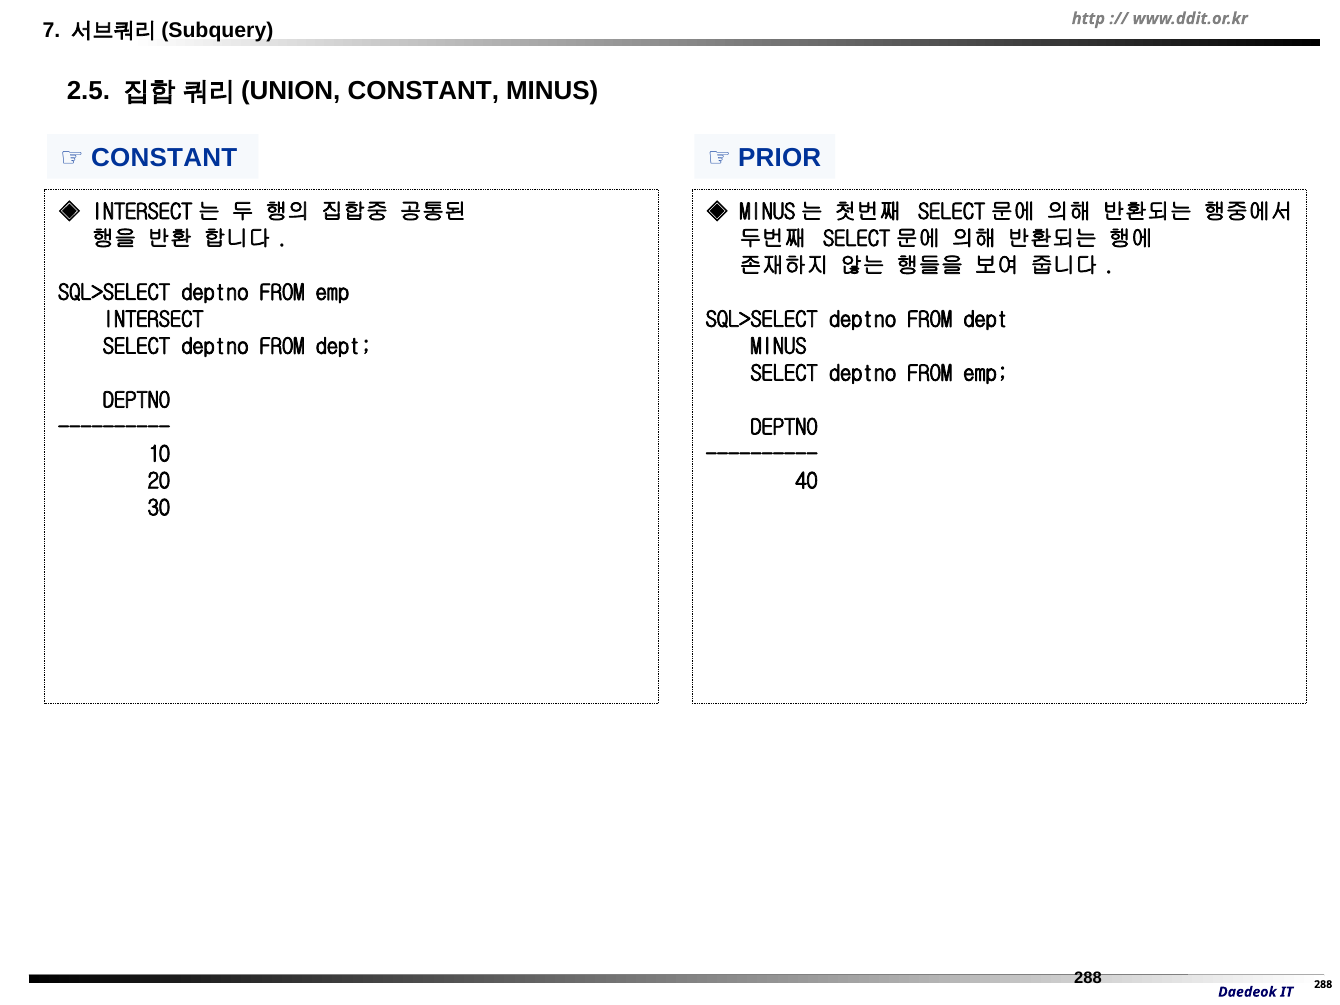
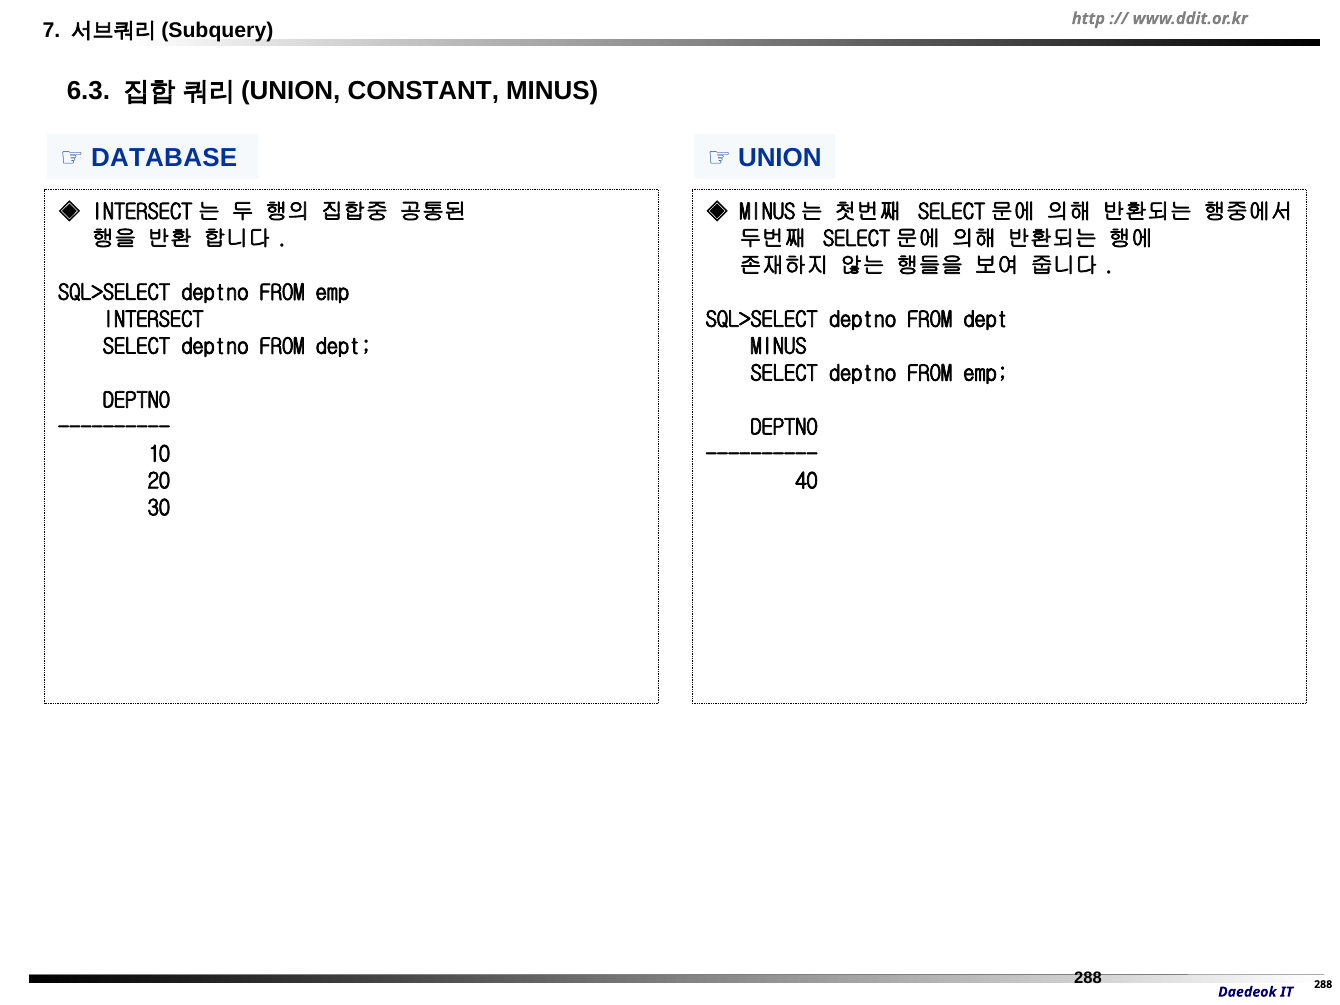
2.5: 2.5 -> 6.3
CONSTANT at (164, 158): CONSTANT -> DATABASE
PRIOR: PRIOR -> UNION
